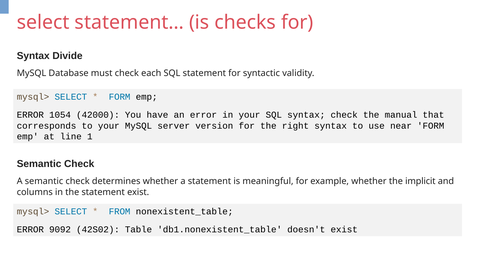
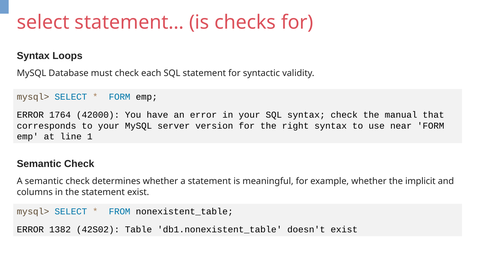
Divide: Divide -> Loops
1054: 1054 -> 1764
9092: 9092 -> 1382
